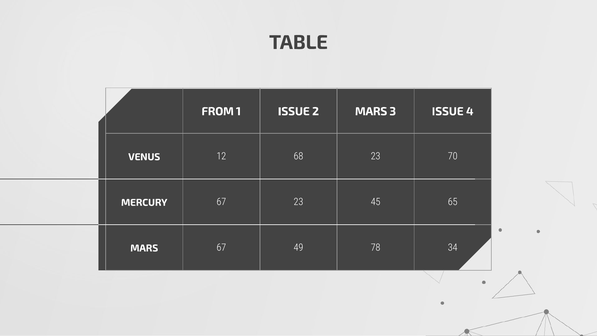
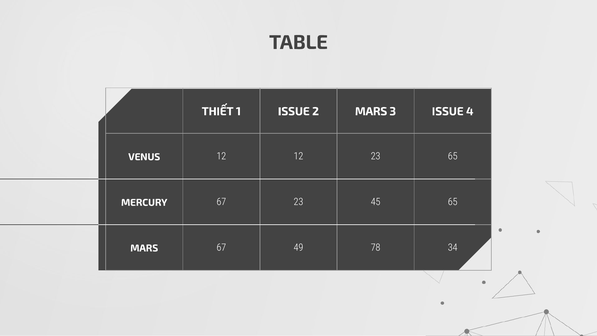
FROM: FROM -> THIẾT
12 68: 68 -> 12
23 70: 70 -> 65
